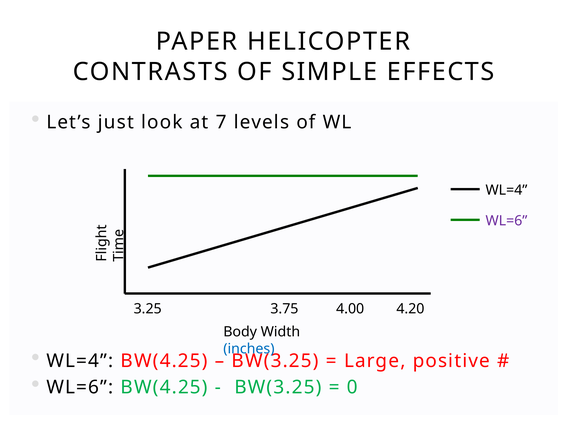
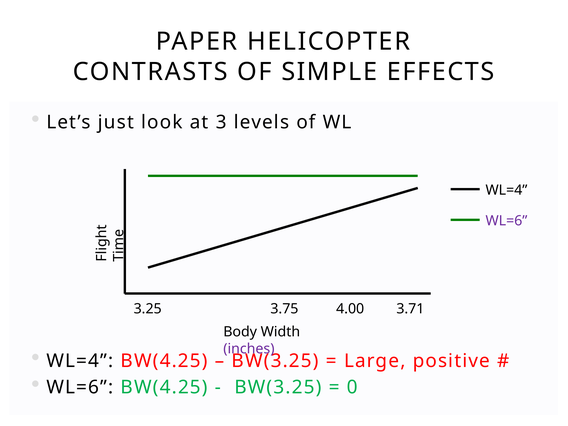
7: 7 -> 3
4.20: 4.20 -> 3.71
inches colour: blue -> purple
